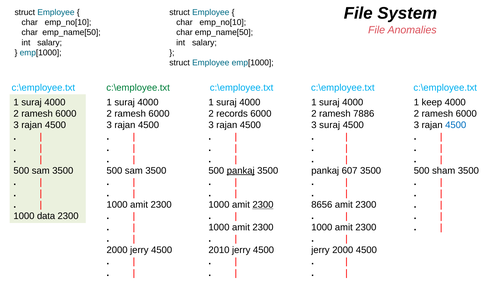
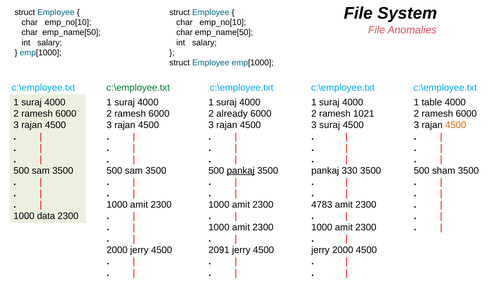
keep: keep -> table
records: records -> already
7886: 7886 -> 1021
4500 at (456, 125) colour: blue -> orange
607: 607 -> 330
2300 at (263, 204) underline: present -> none
8656: 8656 -> 4783
2010: 2010 -> 2091
